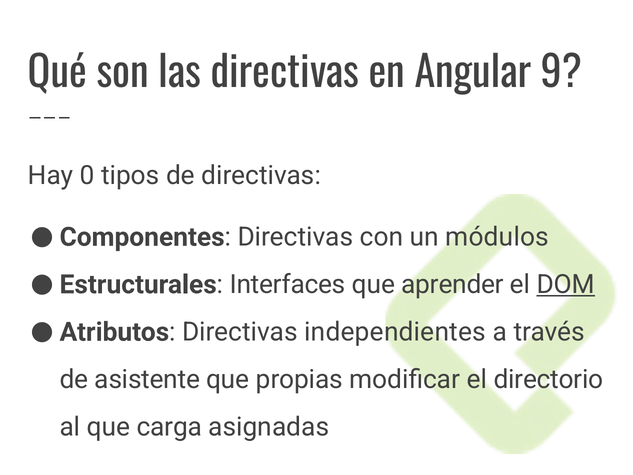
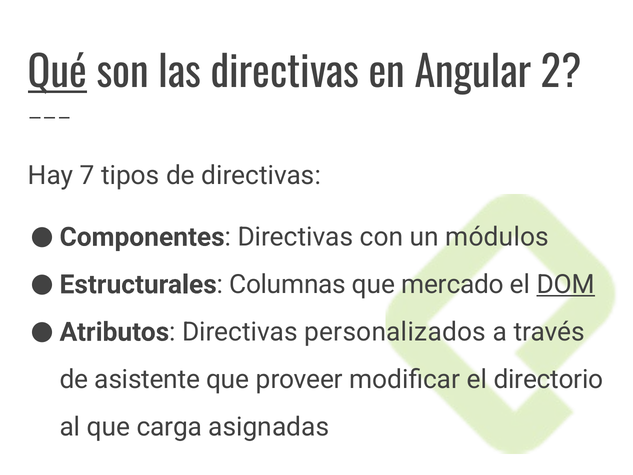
Qué underline: none -> present
9: 9 -> 2
0: 0 -> 7
Interfaces: Interfaces -> Columnas
aprender: aprender -> mercado
independientes: independientes -> personalizados
propias: propias -> proveer
